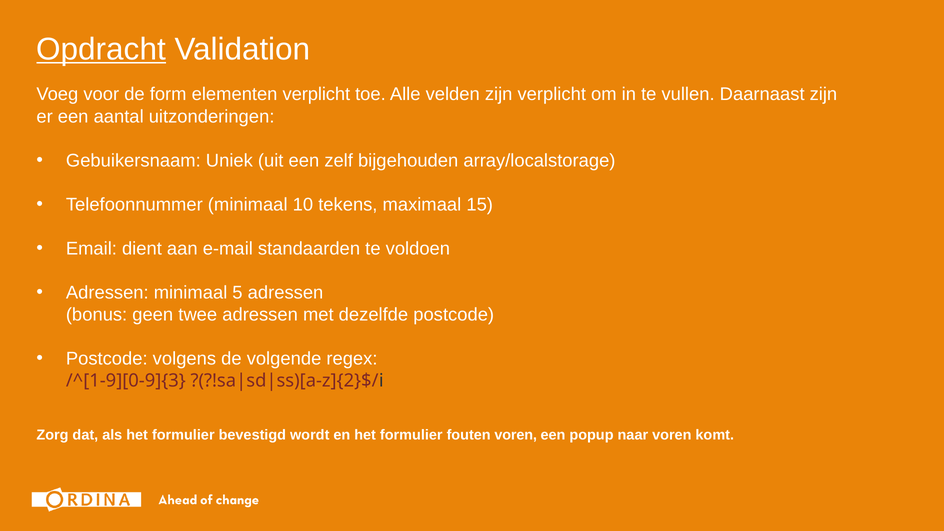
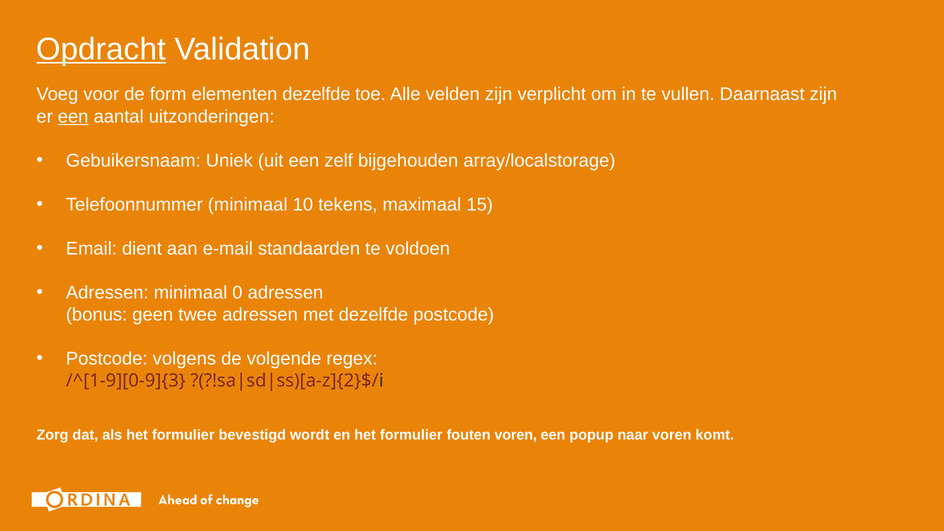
elementen verplicht: verplicht -> dezelfde
een at (73, 116) underline: none -> present
5: 5 -> 0
